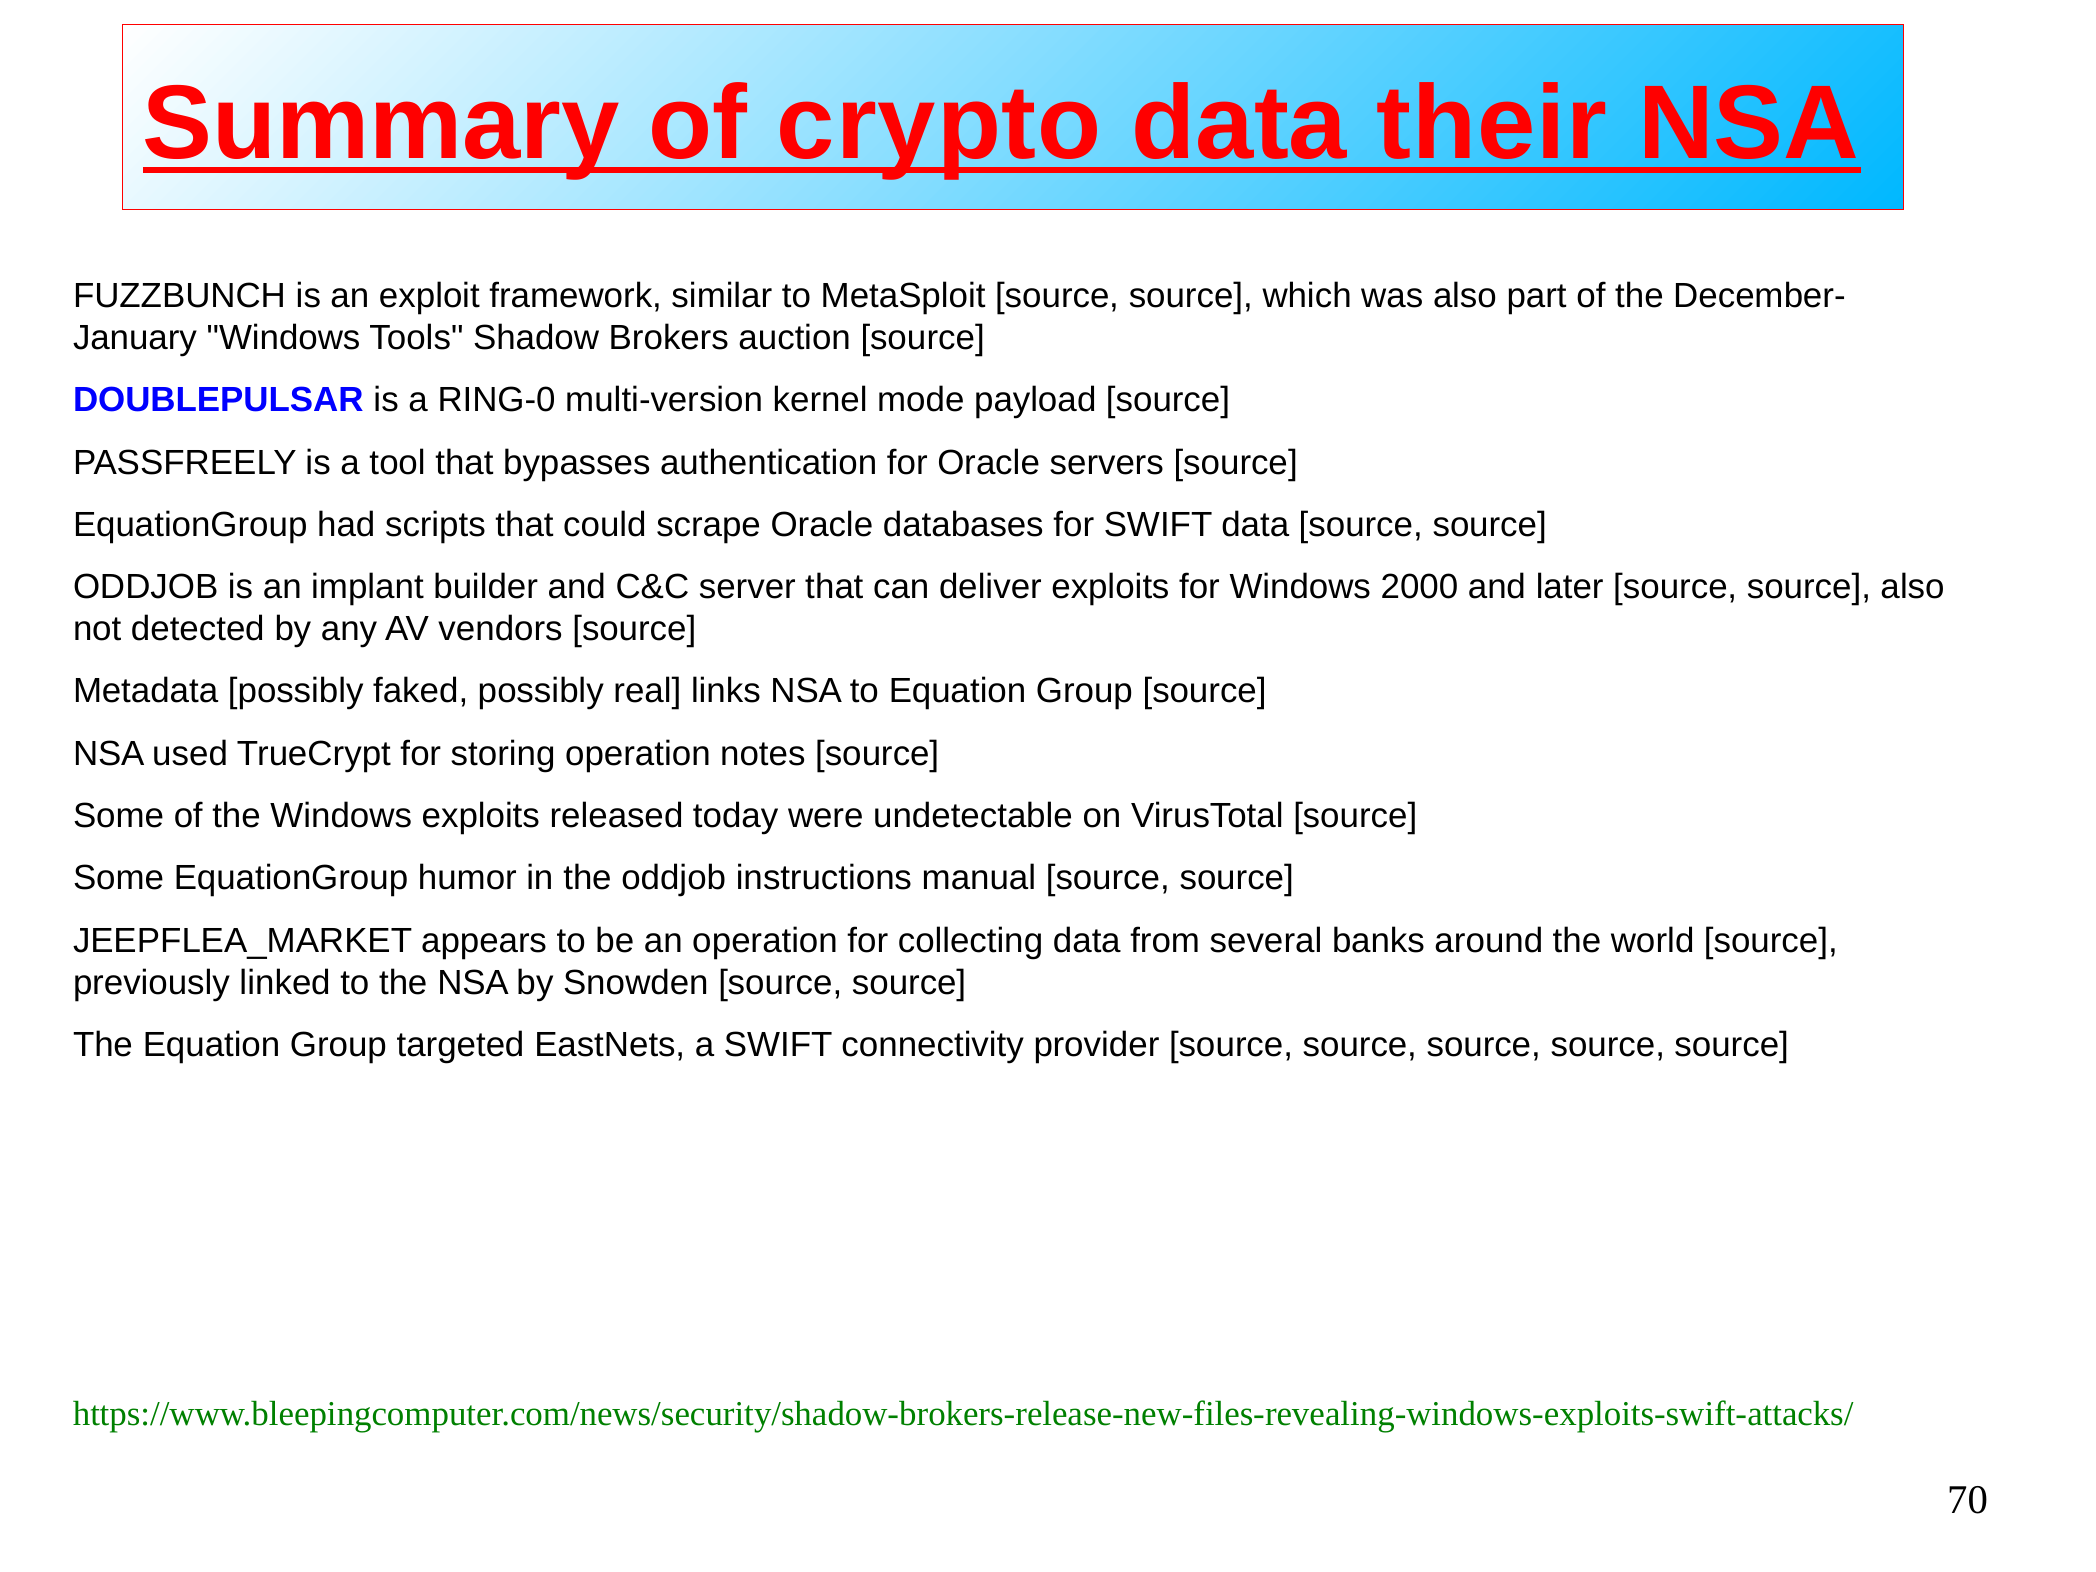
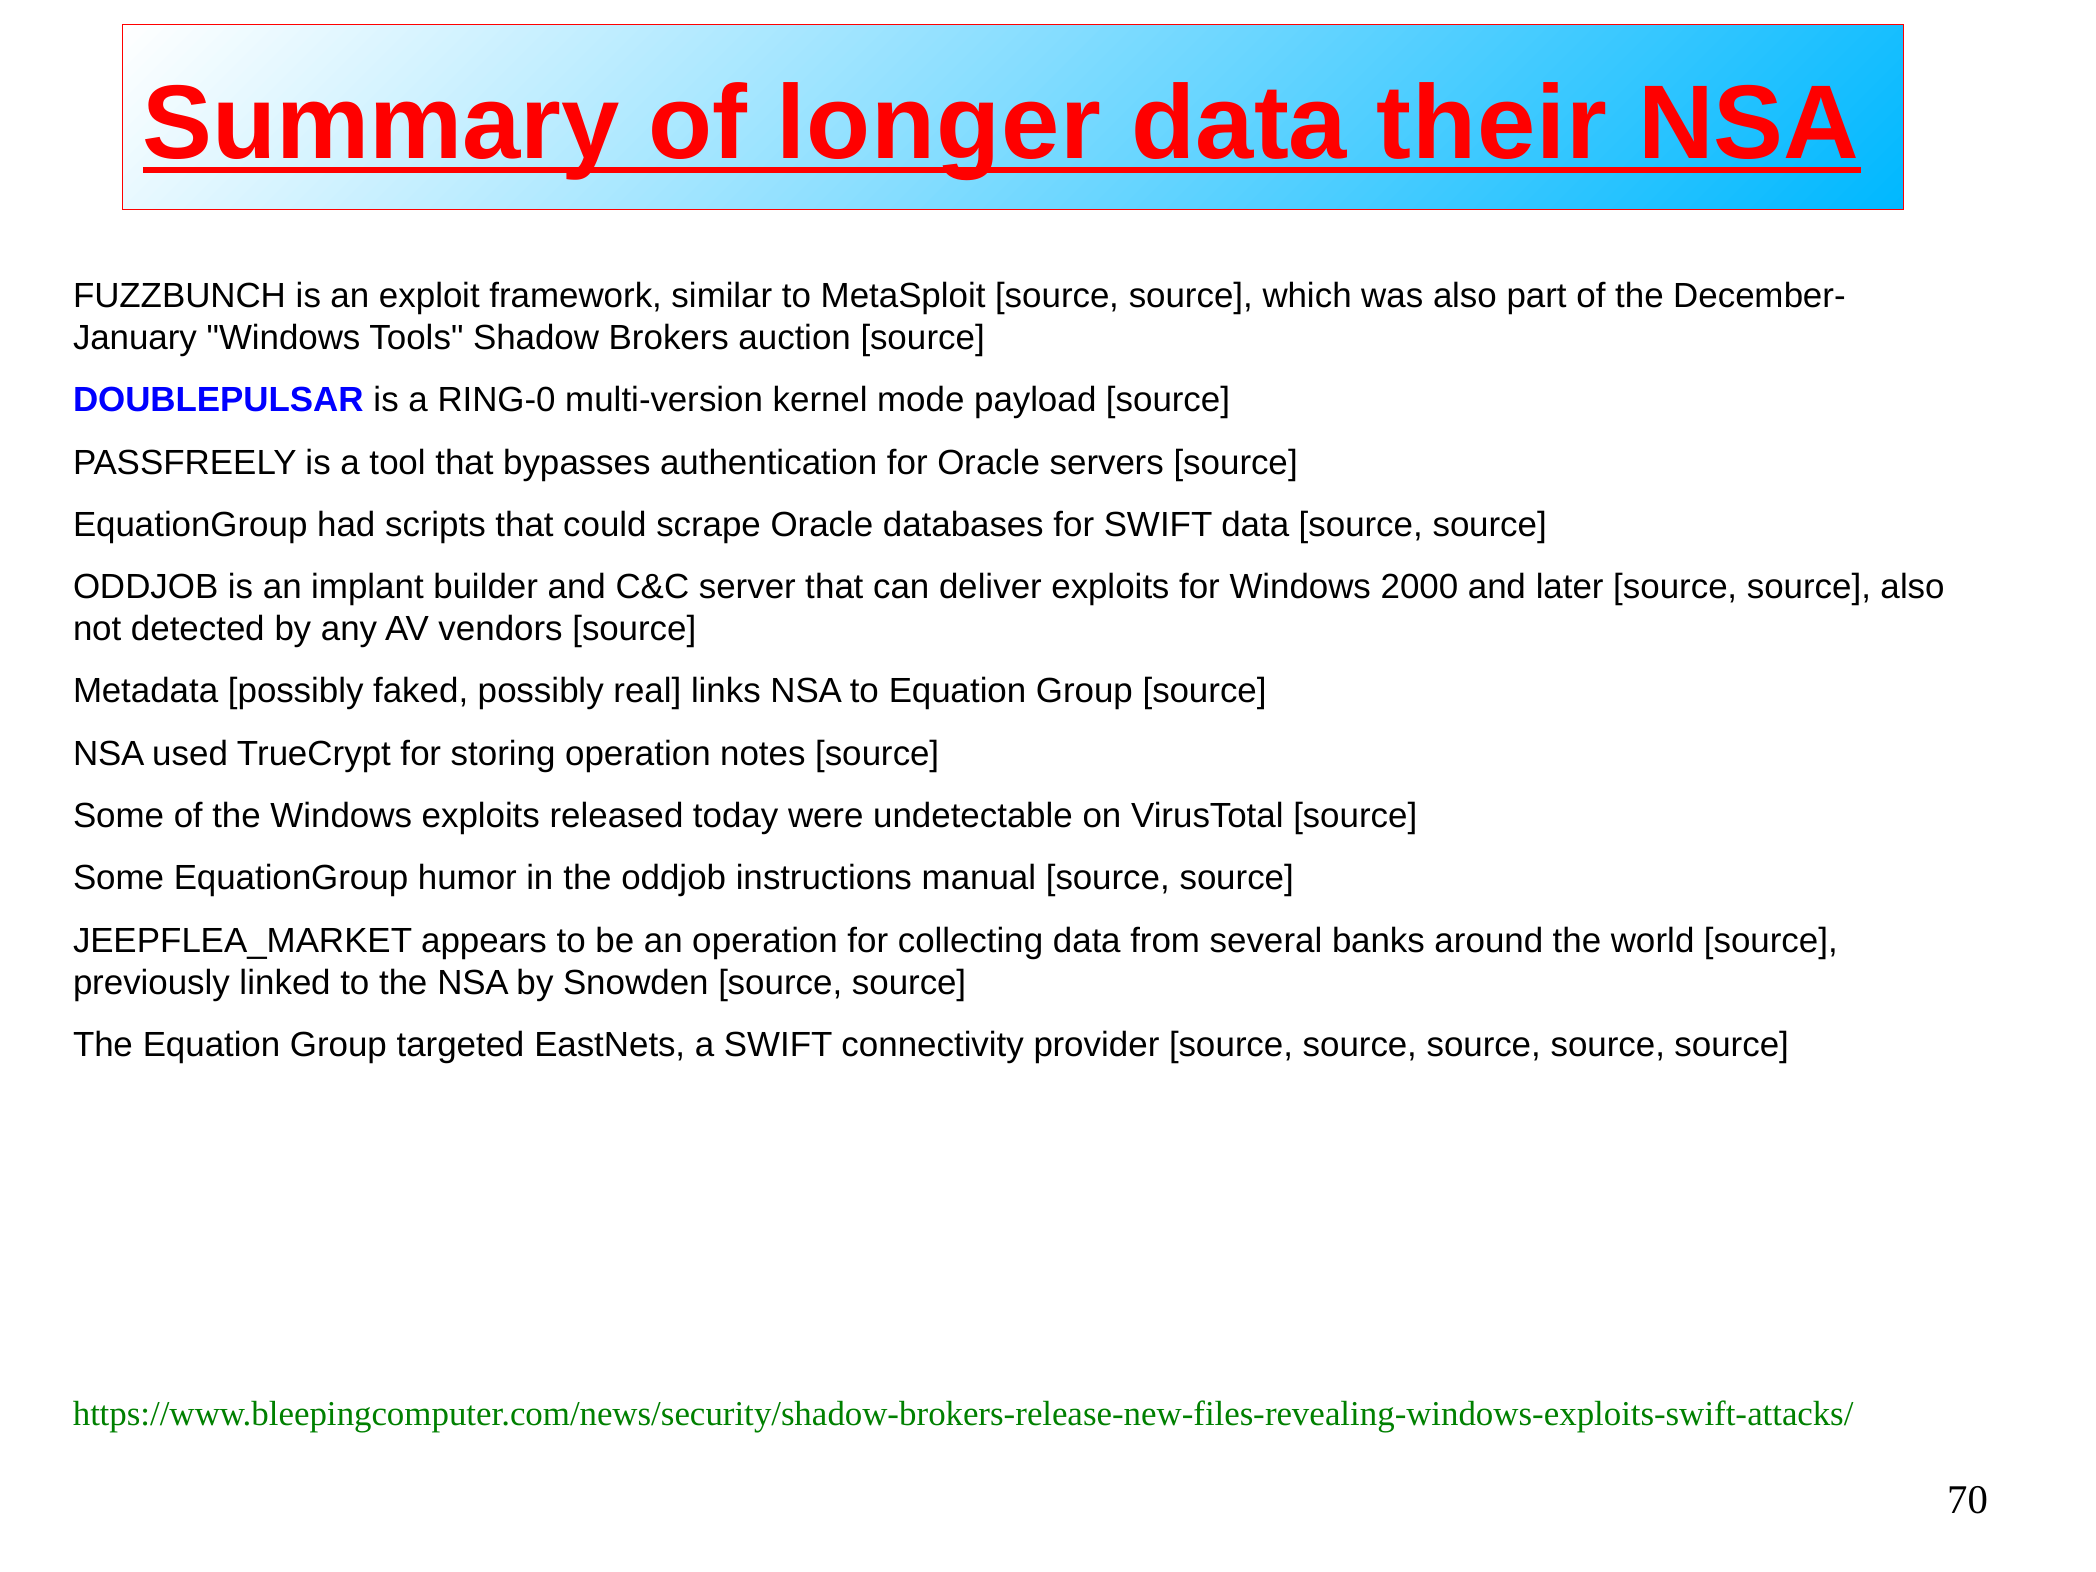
crypto: crypto -> longer
